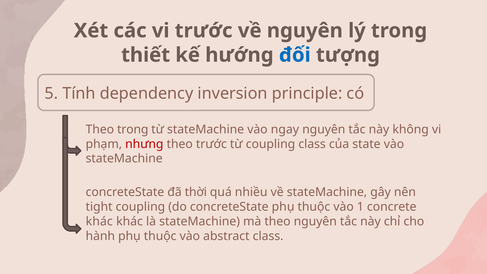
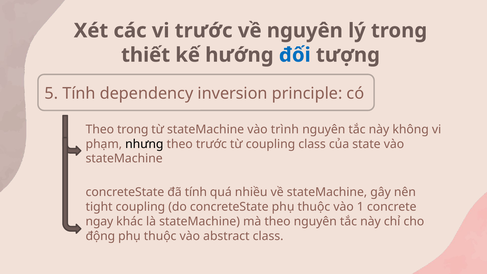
ngay: ngay -> trình
nhưng colour: red -> black
đã thời: thời -> tính
khác at (99, 221): khác -> ngay
hành: hành -> động
